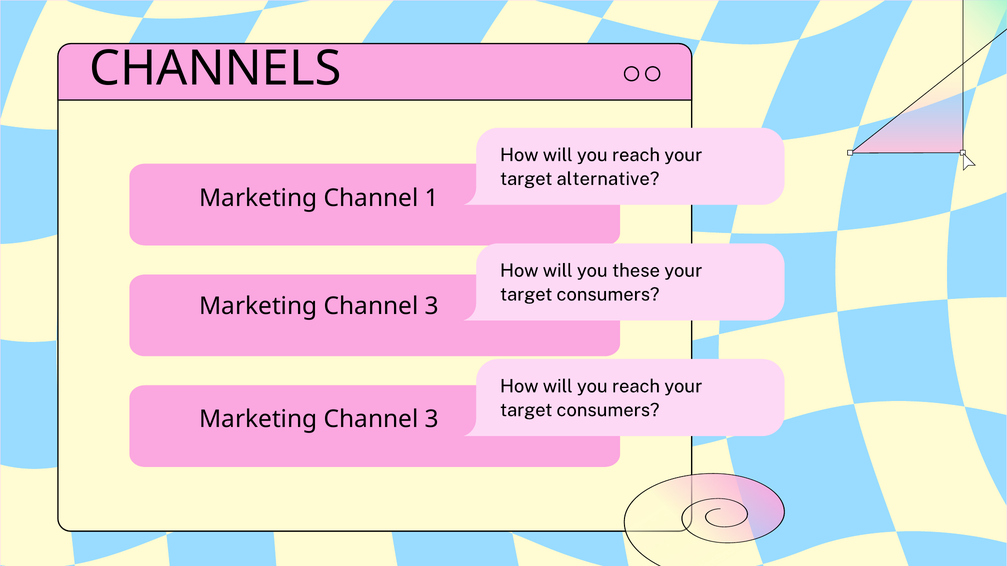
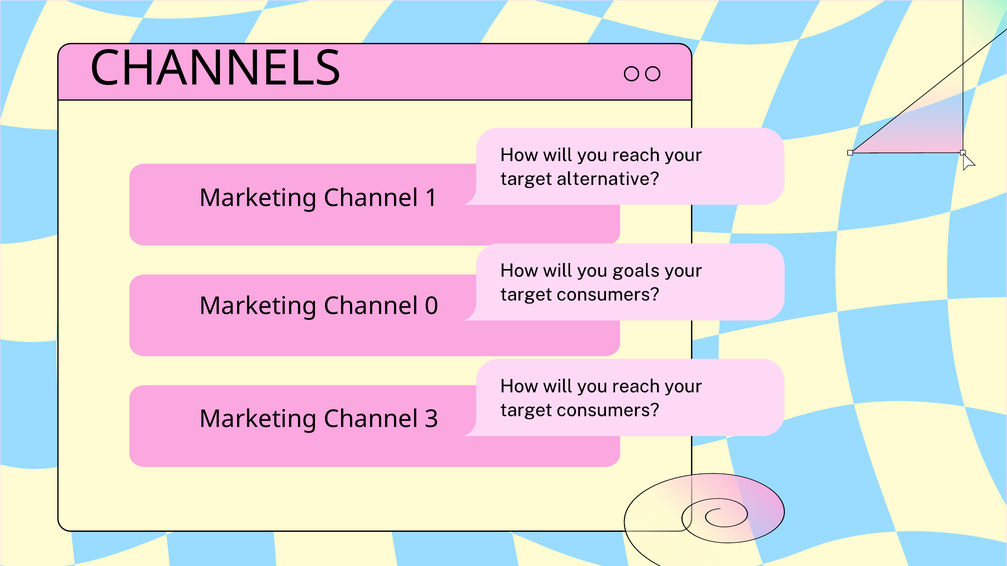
these: these -> goals
3 at (432, 307): 3 -> 0
